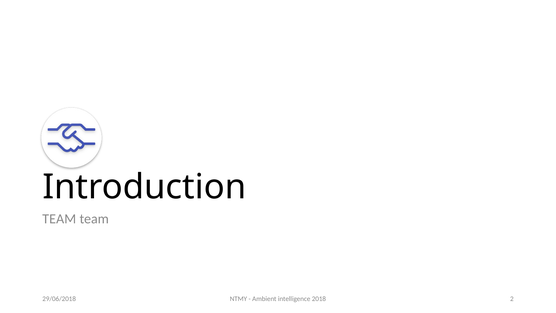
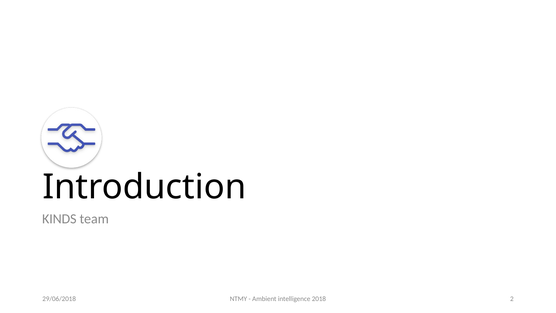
TEAM at (59, 219): TEAM -> KINDS
